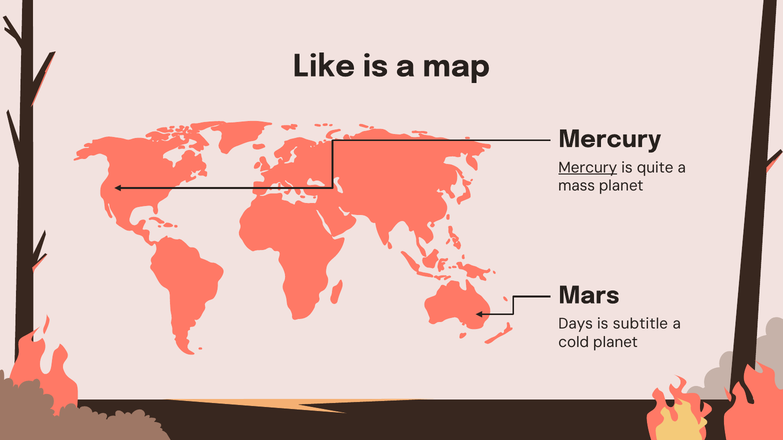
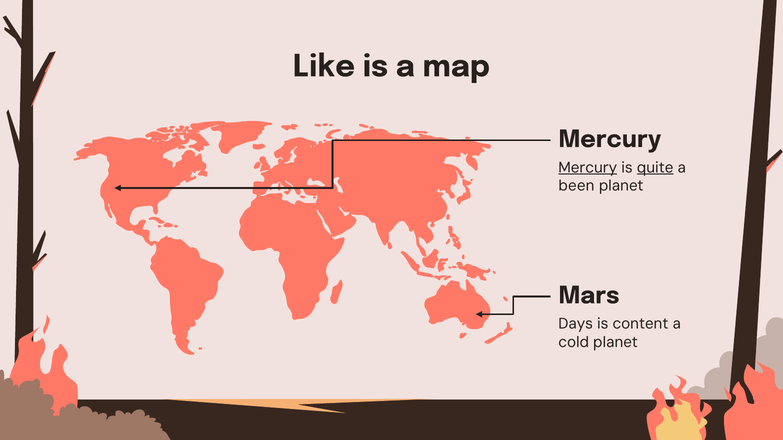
quite underline: none -> present
mass: mass -> been
subtitle: subtitle -> content
